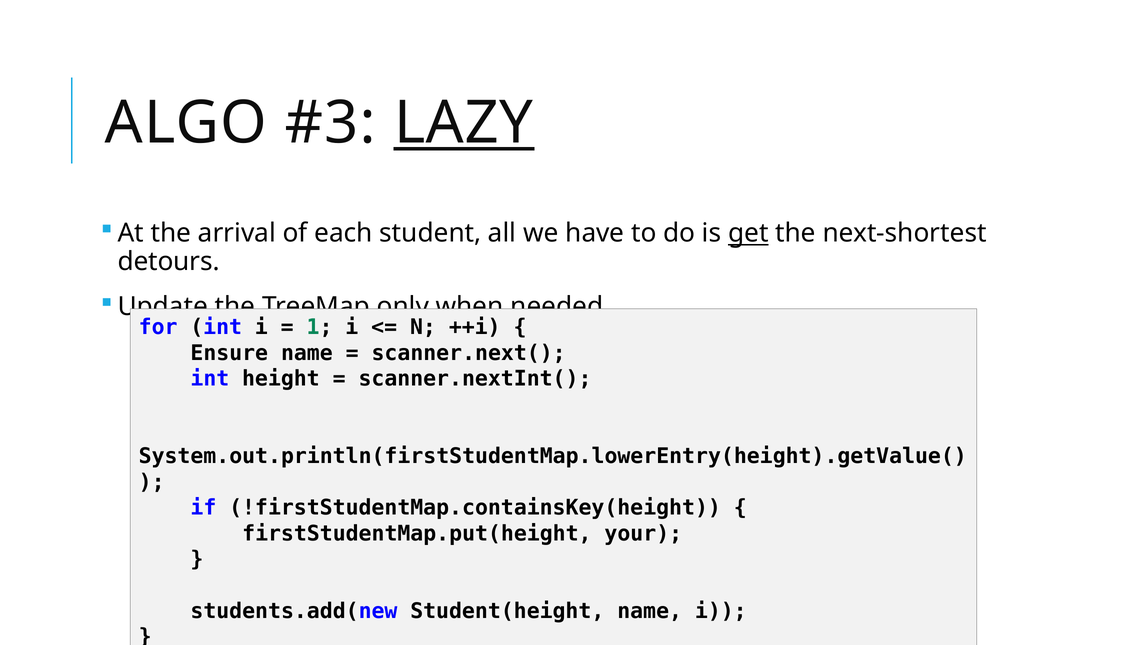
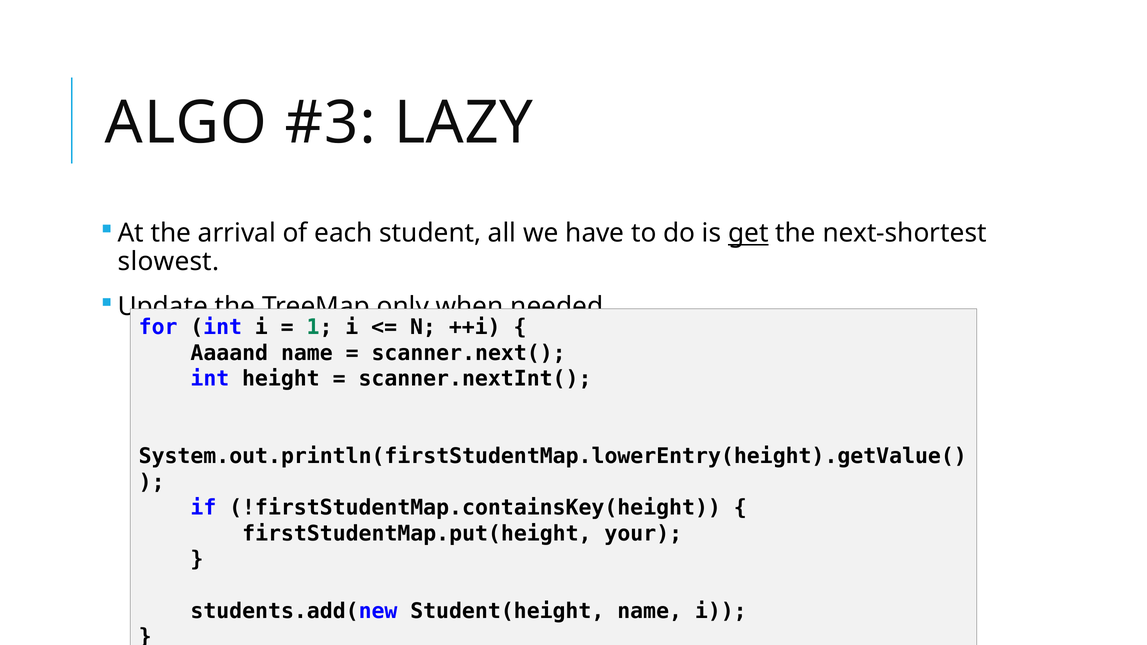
LAZY underline: present -> none
detours: detours -> slowest
Ensure: Ensure -> Aaaand
